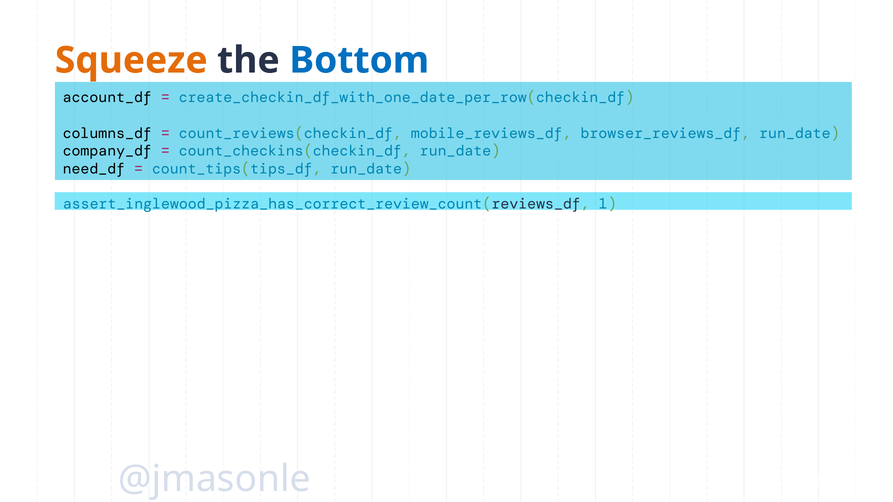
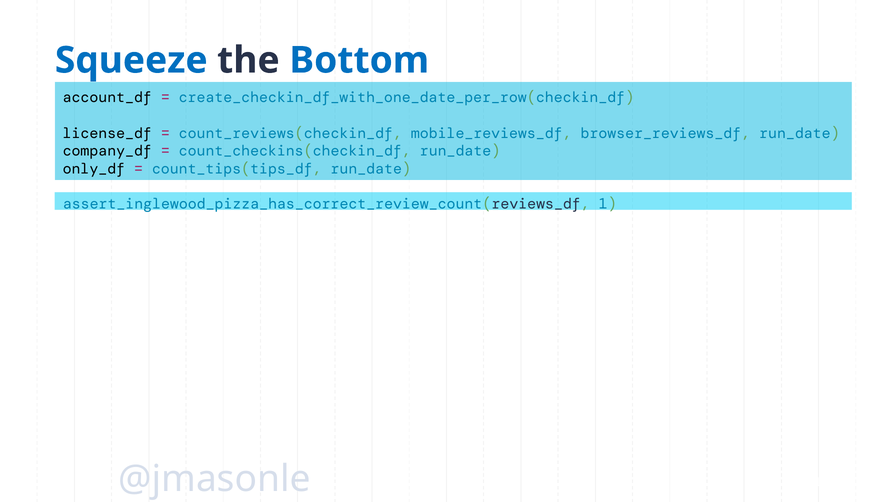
Squeeze colour: orange -> blue
columns_df: columns_df -> license_df
need_df: need_df -> only_df
